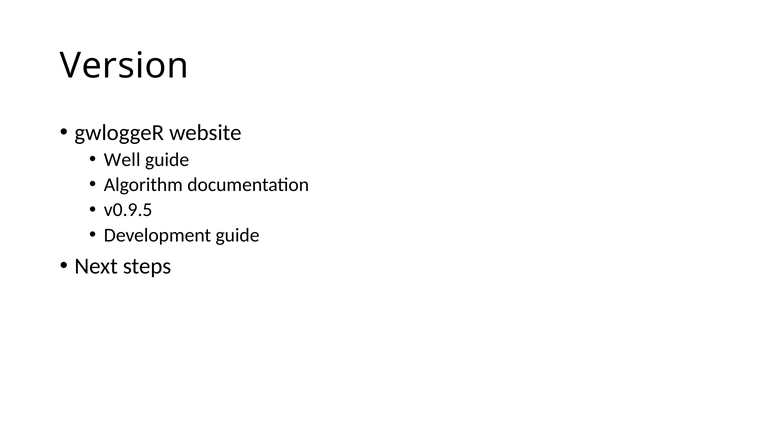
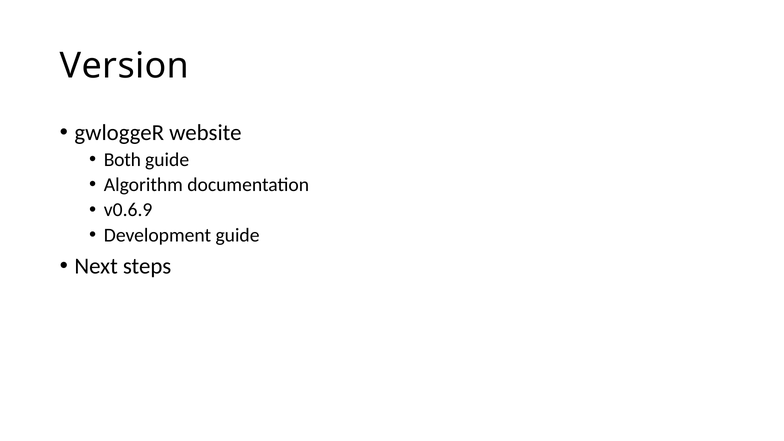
Well: Well -> Both
v0.9.5: v0.9.5 -> v0.6.9
